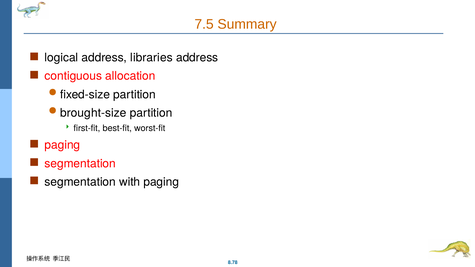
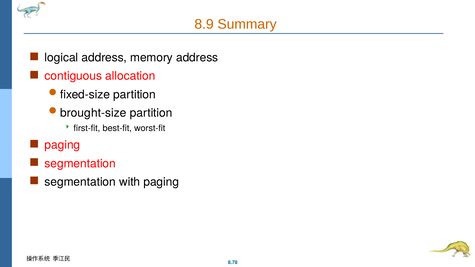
7.5: 7.5 -> 8.9
libraries: libraries -> memory
